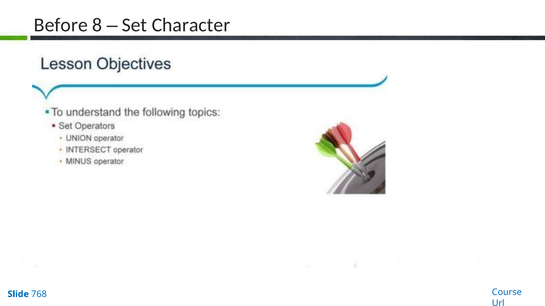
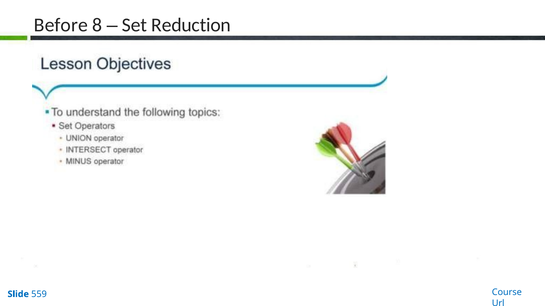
Character: Character -> Reduction
768: 768 -> 559
